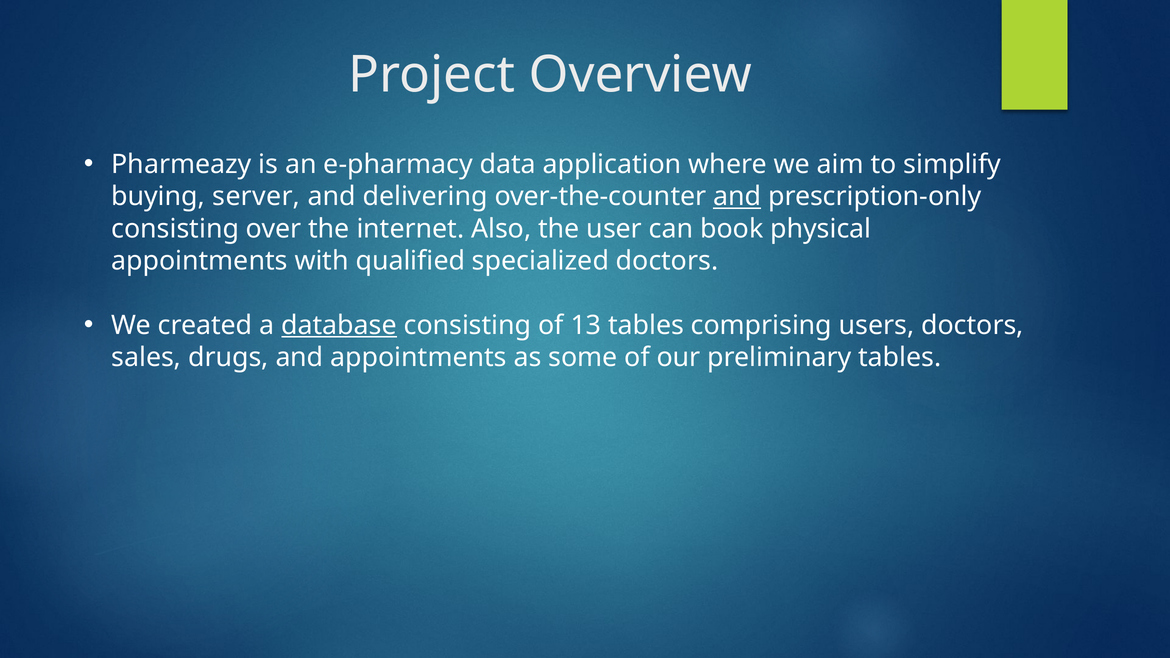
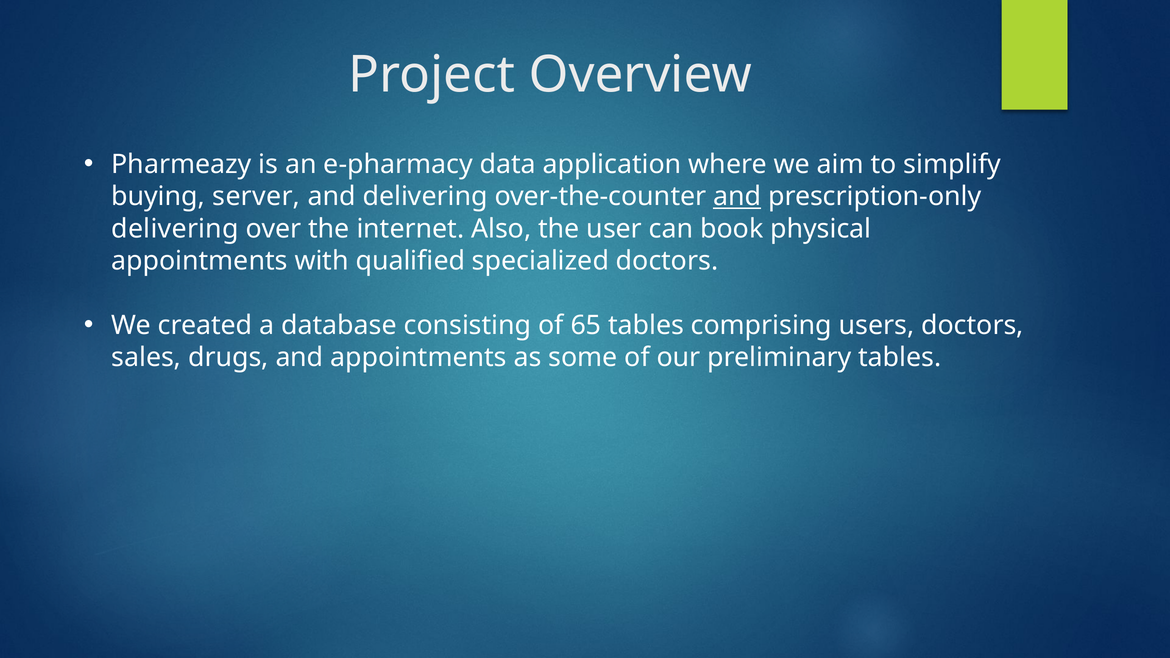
consisting at (175, 229): consisting -> delivering
database underline: present -> none
13: 13 -> 65
